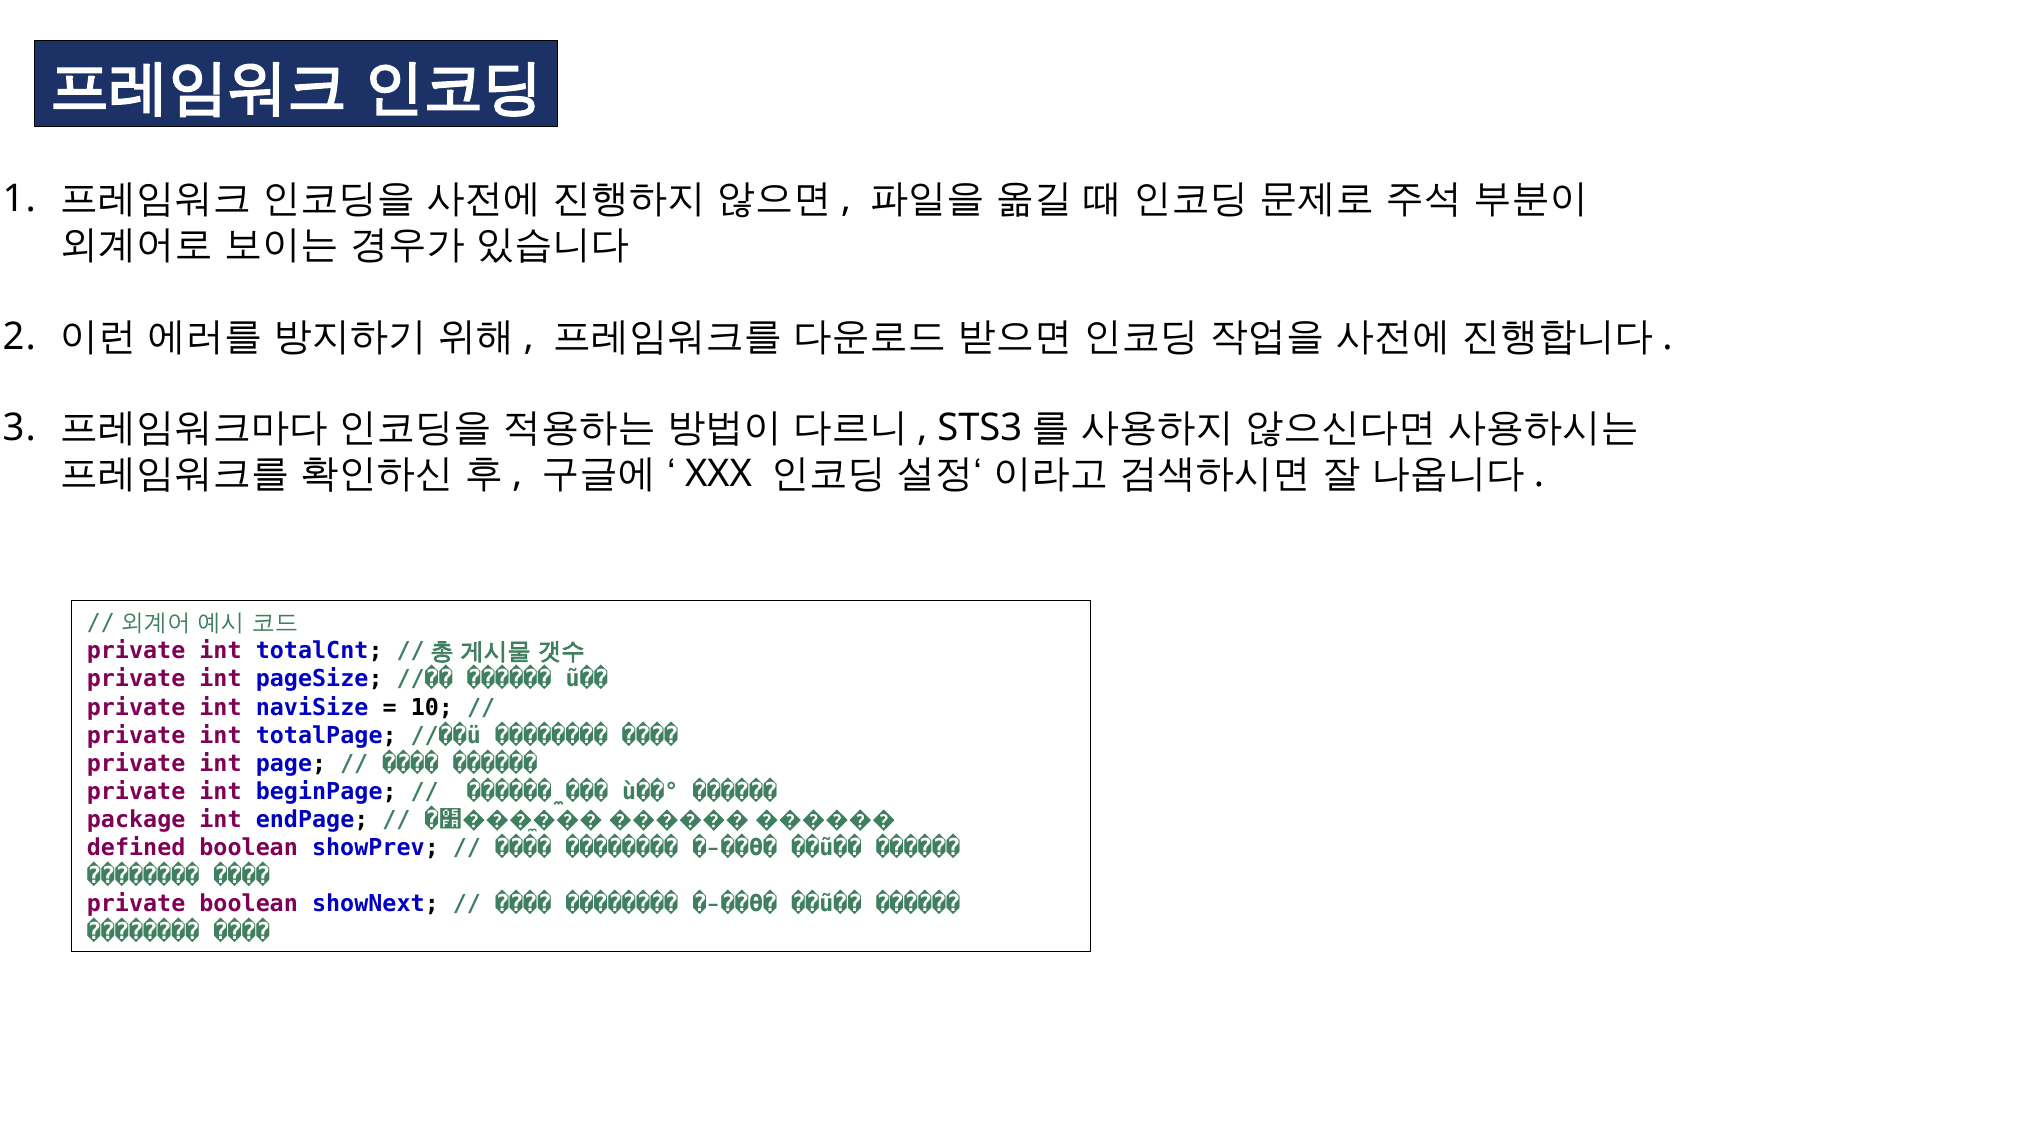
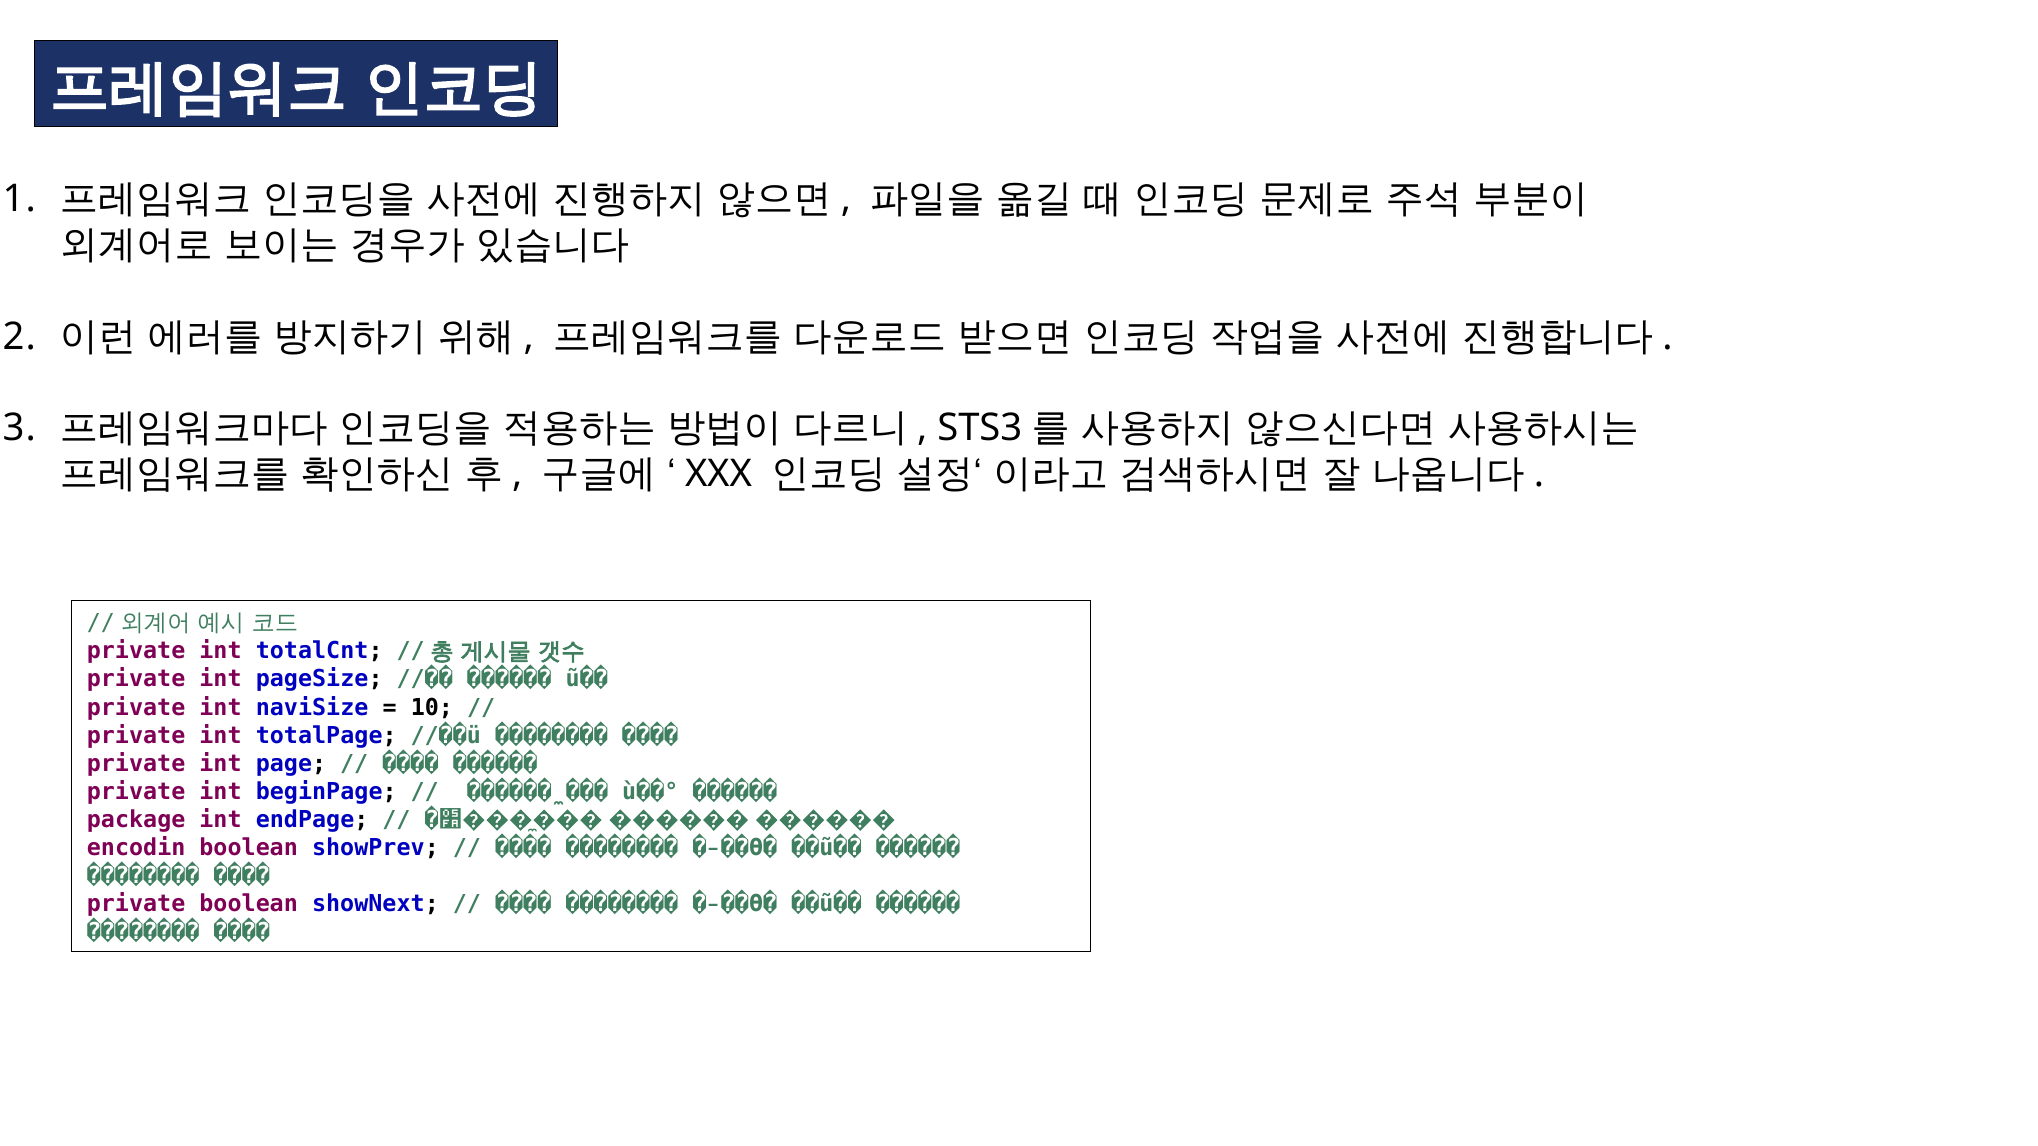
defined: defined -> encodin
